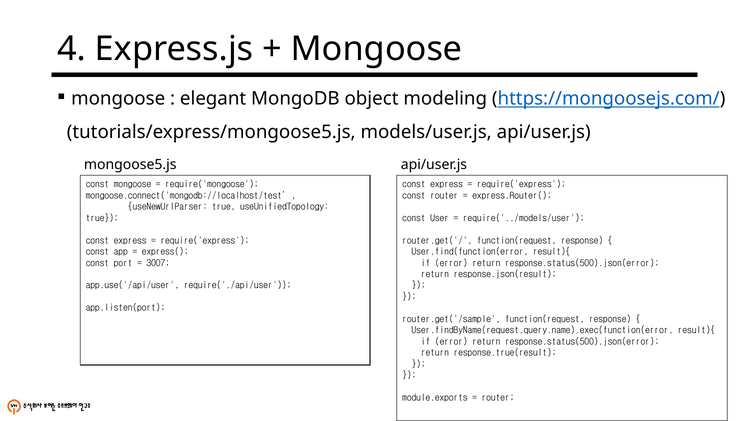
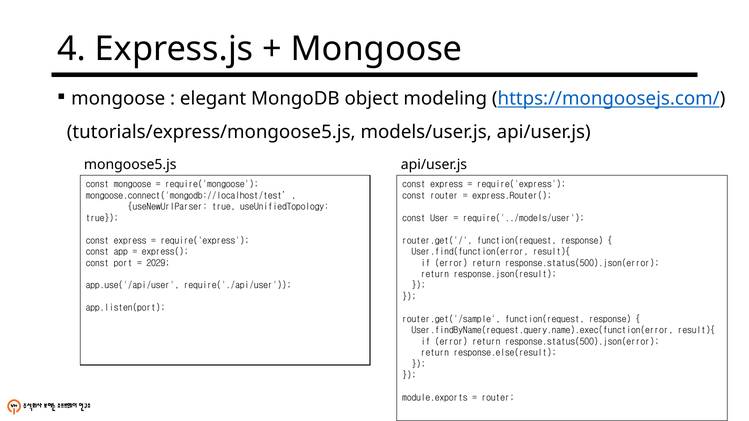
3007: 3007 -> 2029
response.true(result: response.true(result -> response.else(result
